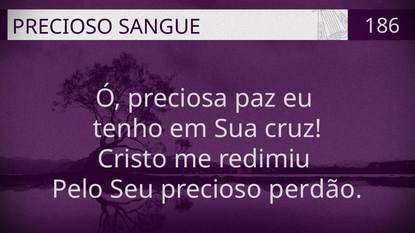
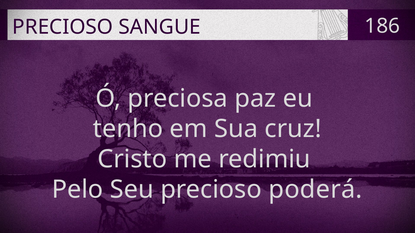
perdão: perdão -> poderá
